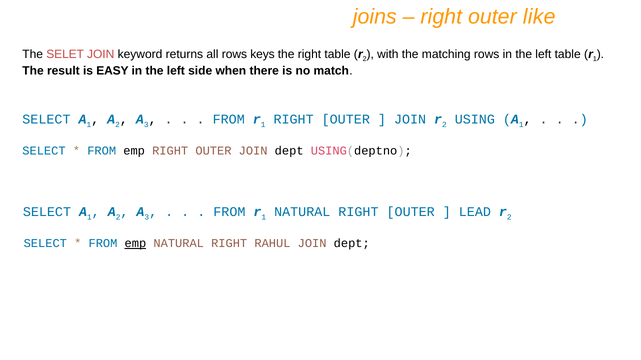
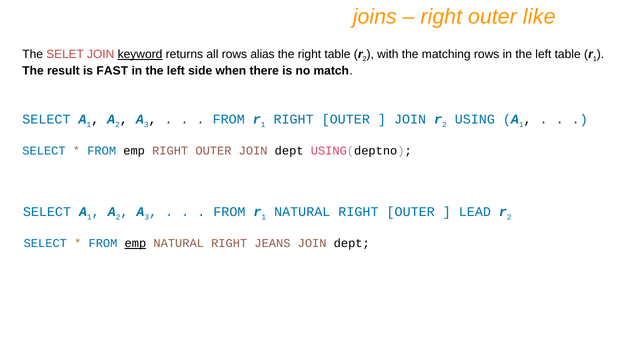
keyword underline: none -> present
keys: keys -> alias
EASY: EASY -> FAST
RAHUL: RAHUL -> JEANS
